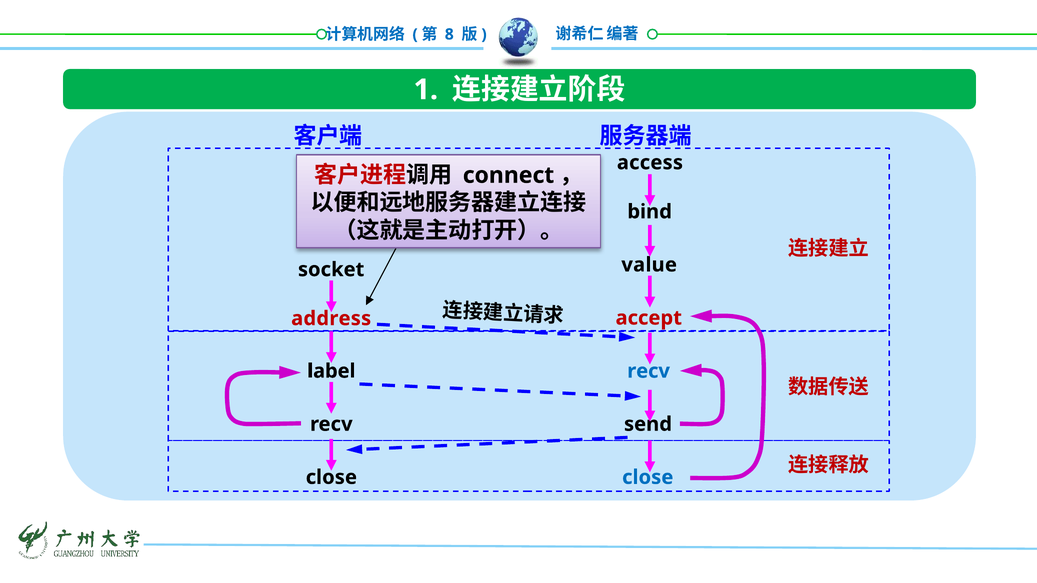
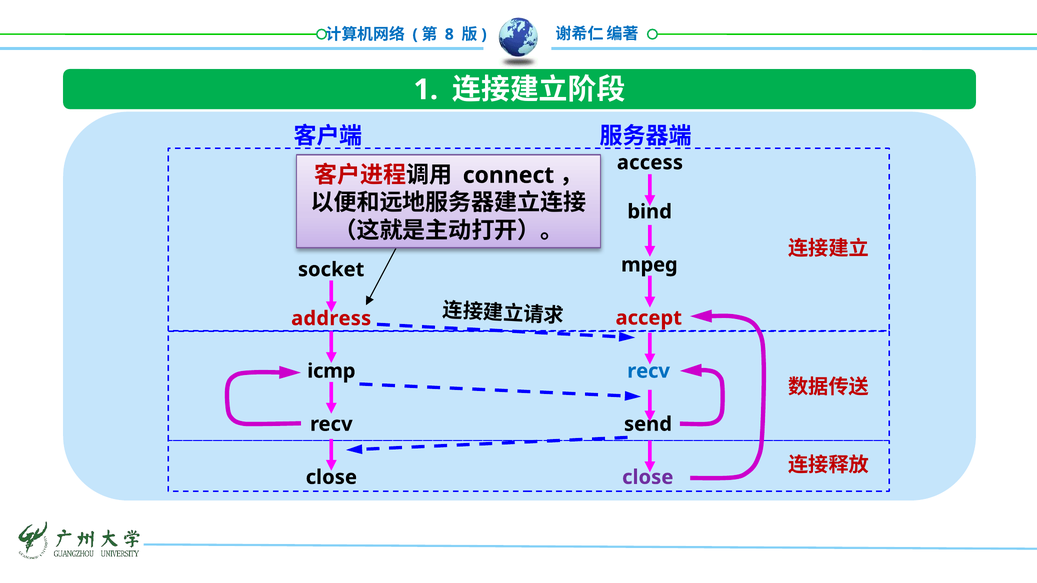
value: value -> mpeg
label: label -> icmp
close at (648, 478) colour: blue -> purple
